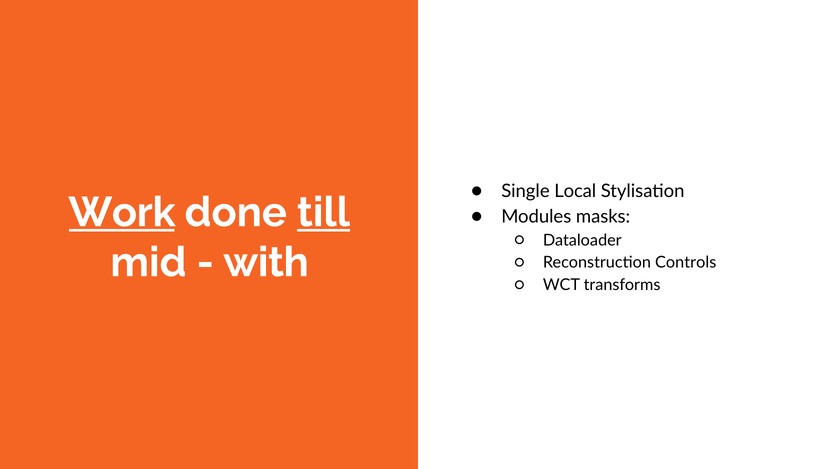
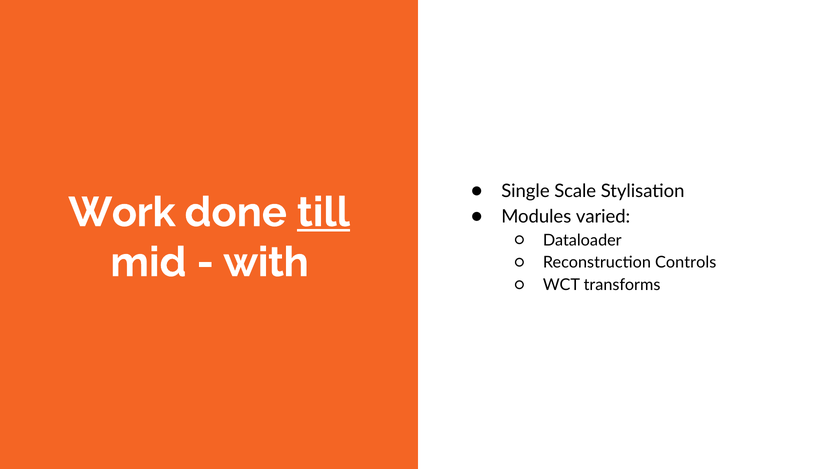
Local: Local -> Scale
Work underline: present -> none
masks: masks -> varied
